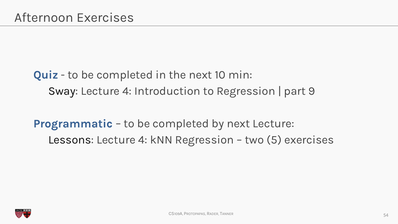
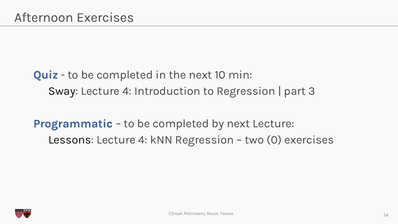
9: 9 -> 3
5: 5 -> 0
